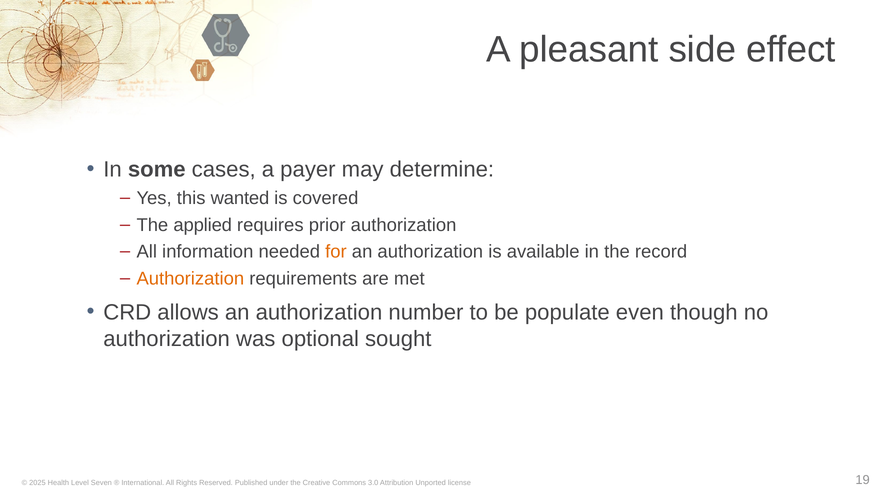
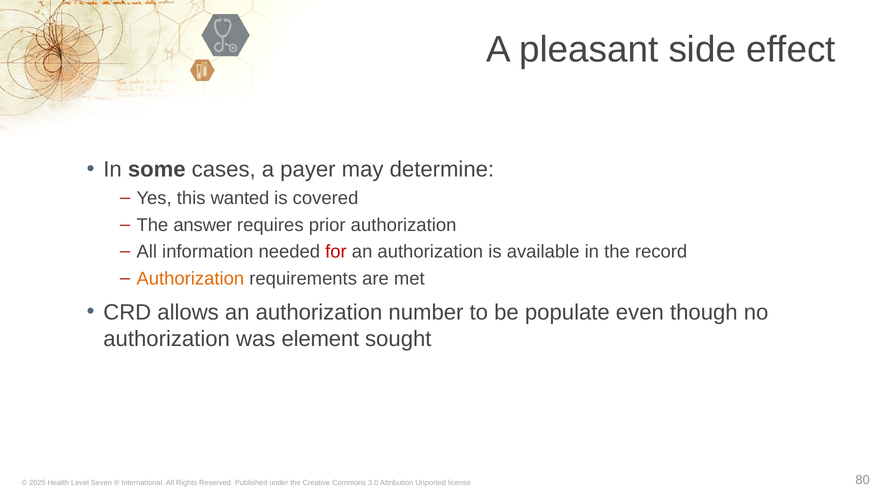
applied: applied -> answer
for colour: orange -> red
optional: optional -> element
19: 19 -> 80
